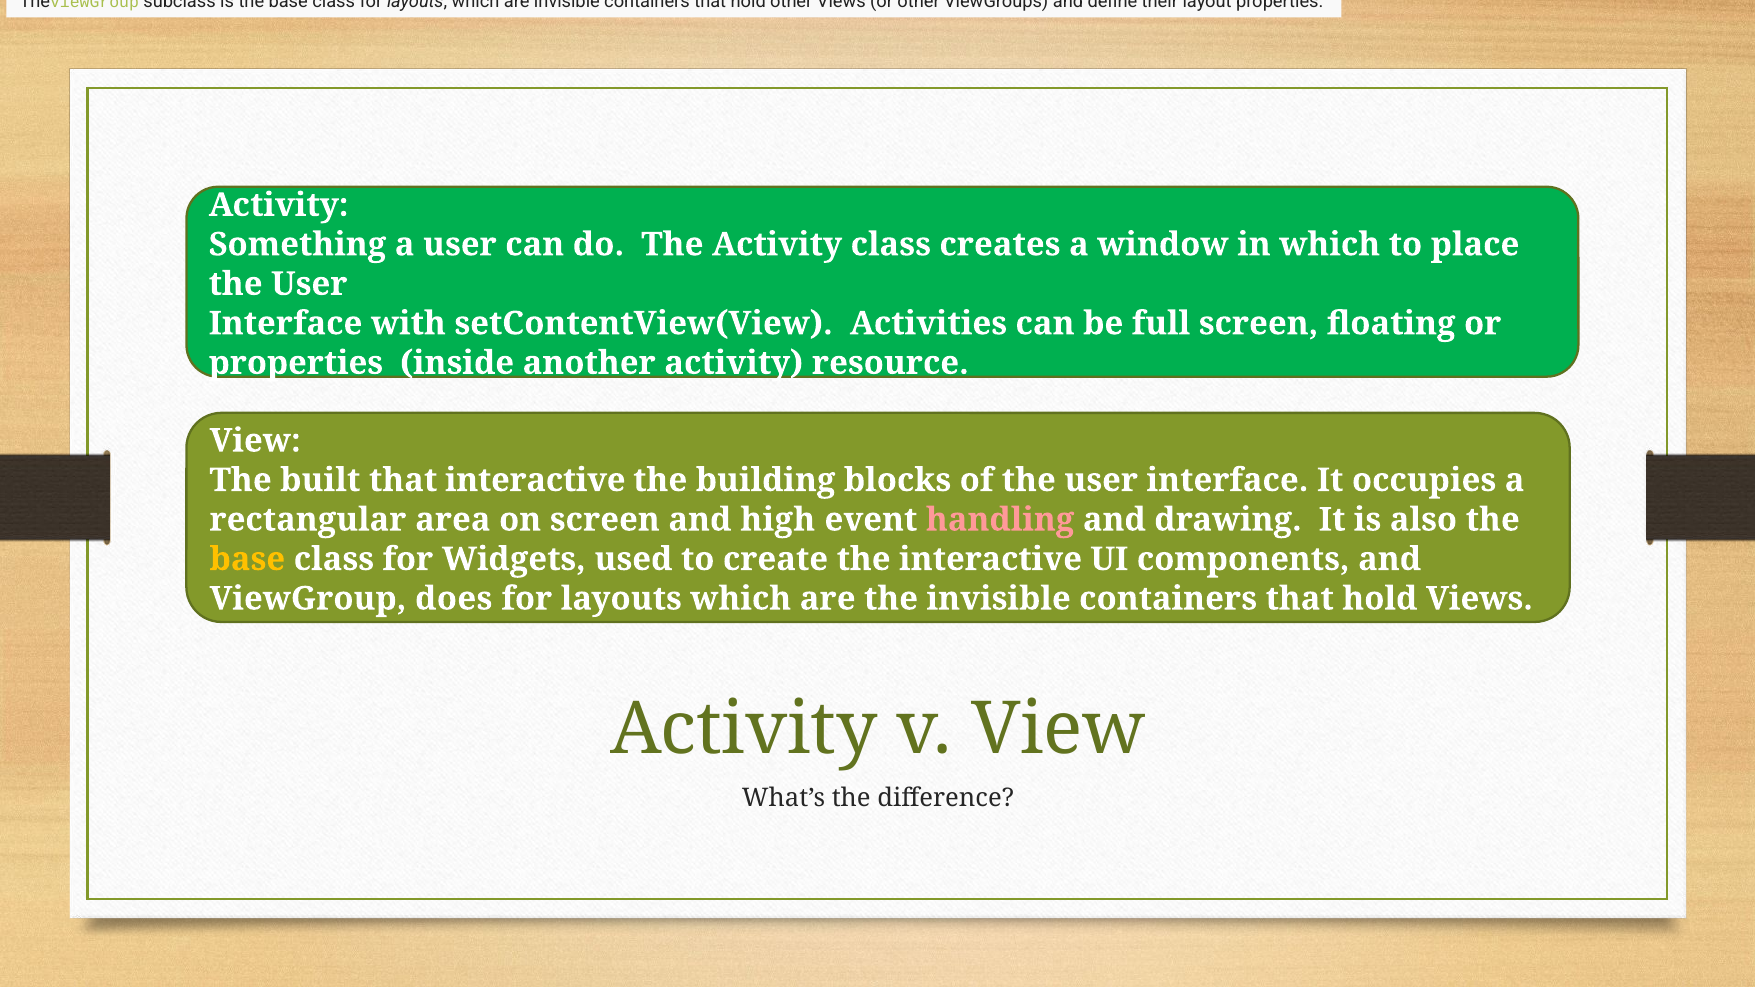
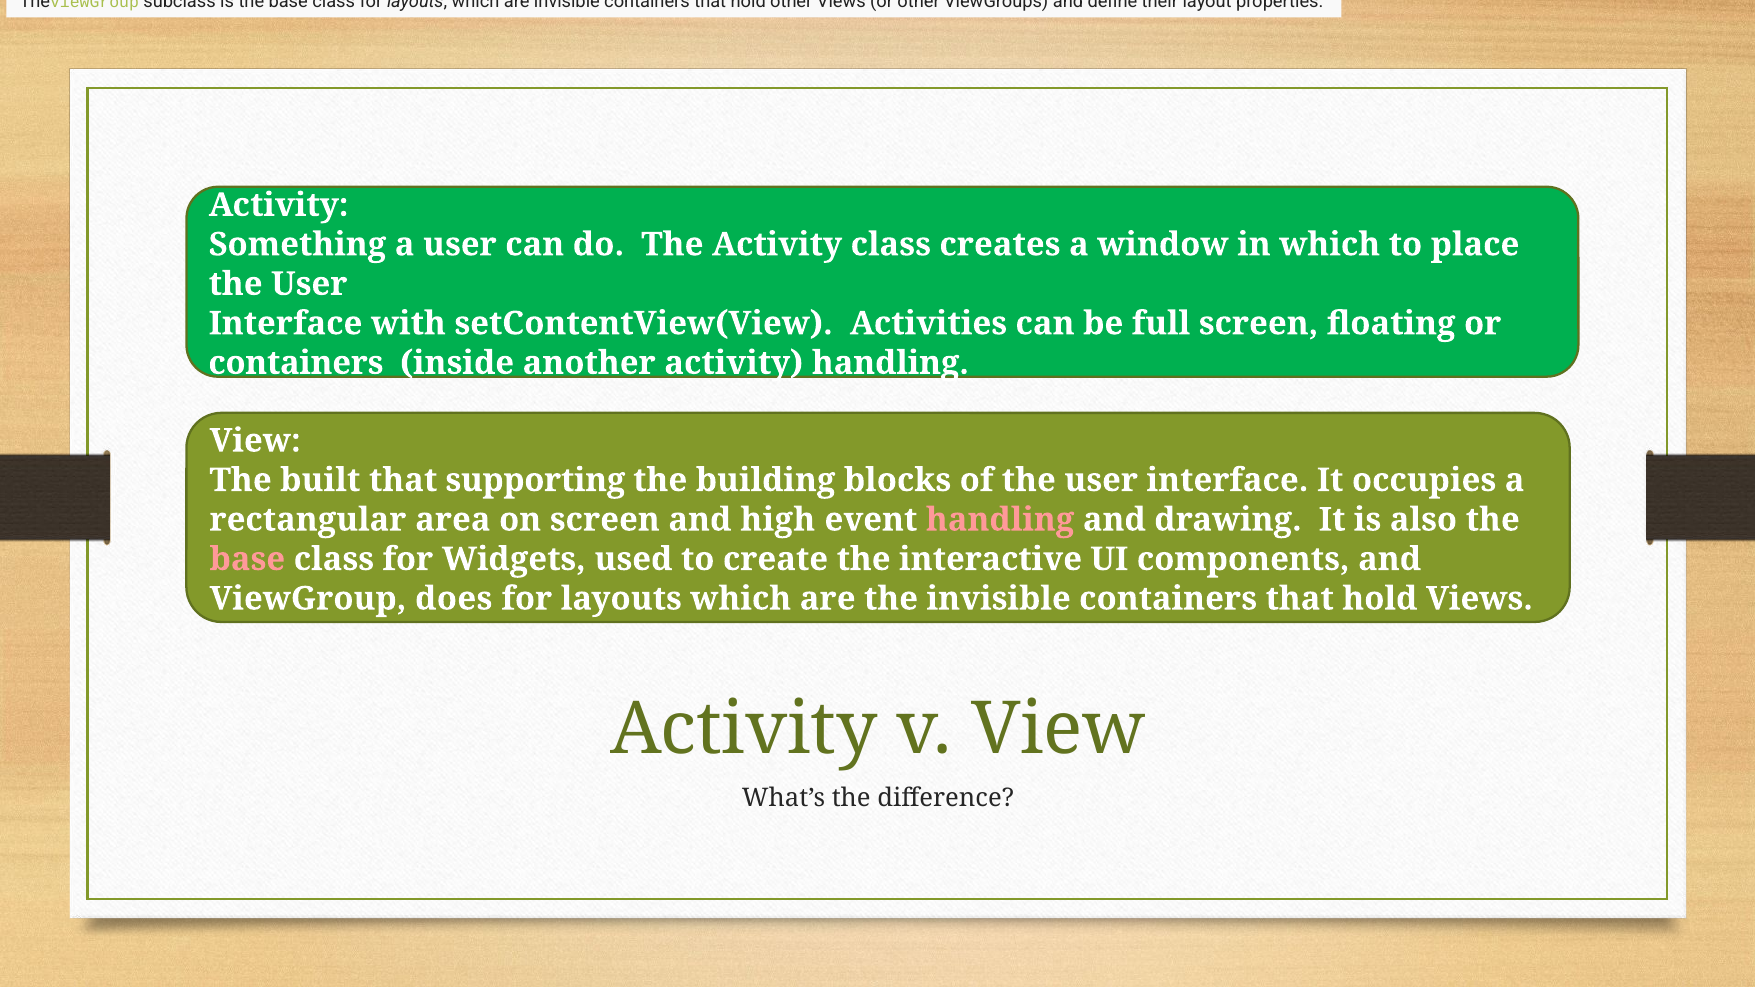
properties at (296, 363): properties -> containers
activity resource: resource -> handling
that interactive: interactive -> supporting
base at (247, 559) colour: yellow -> pink
